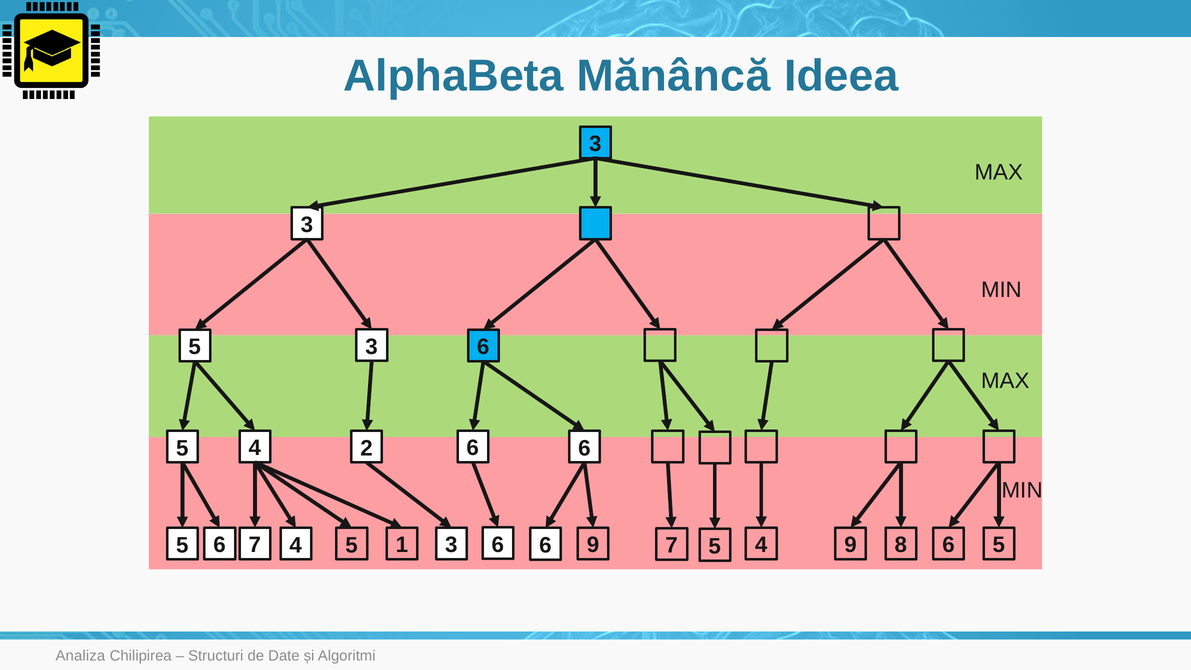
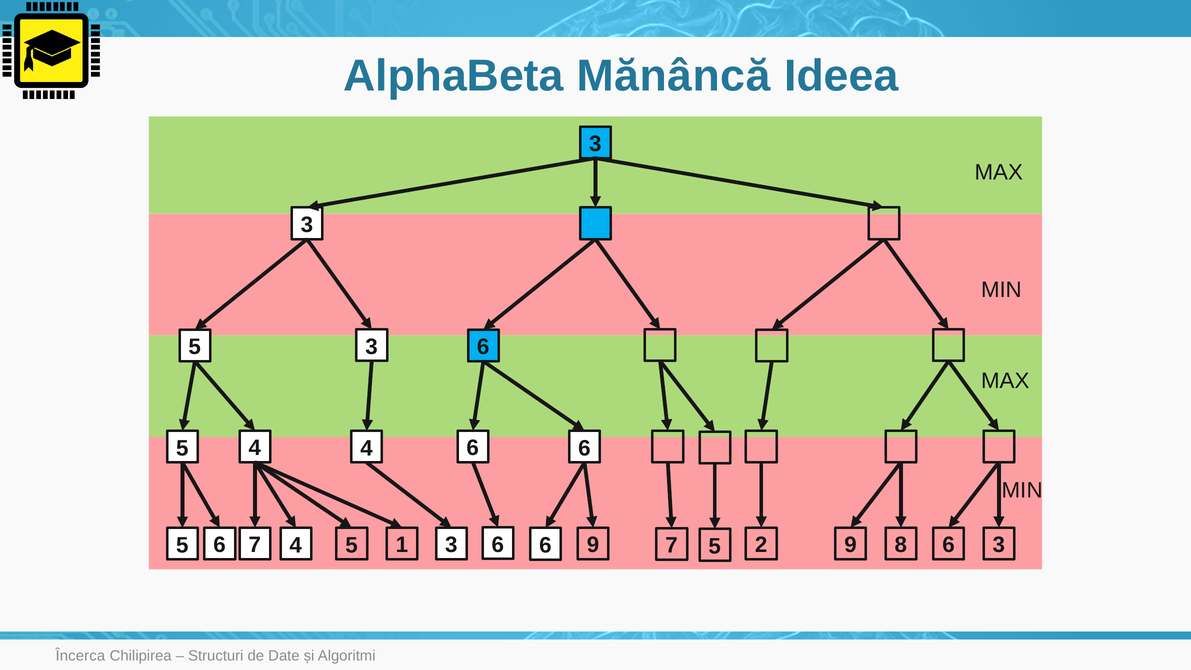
5 2: 2 -> 4
3 4: 4 -> 2
9 5: 5 -> 3
Analiza: Analiza -> Încerca
